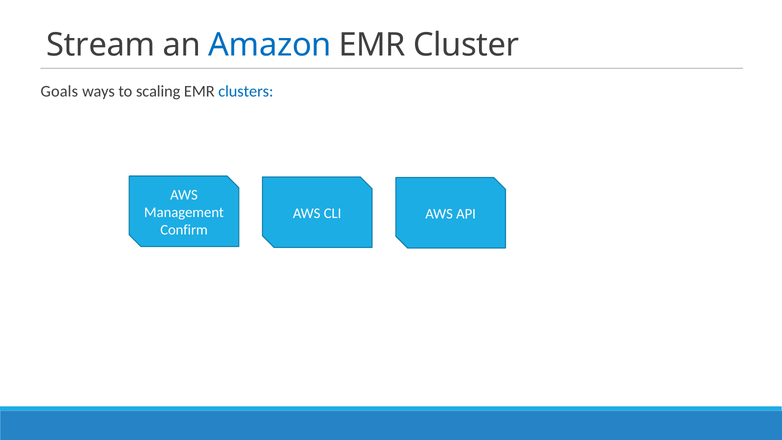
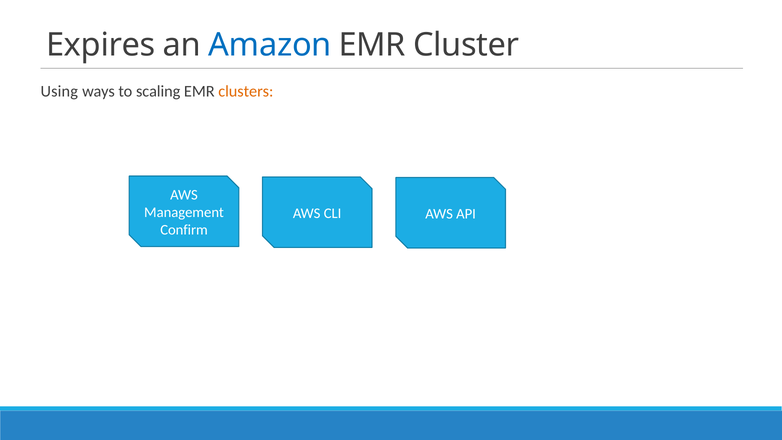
Stream: Stream -> Expires
Goals: Goals -> Using
clusters colour: blue -> orange
